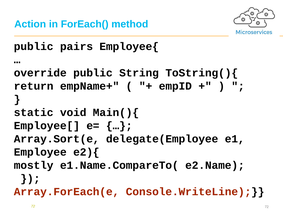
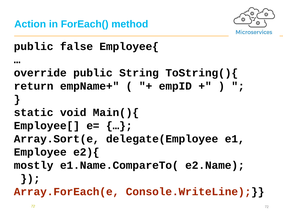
pairs: pairs -> false
